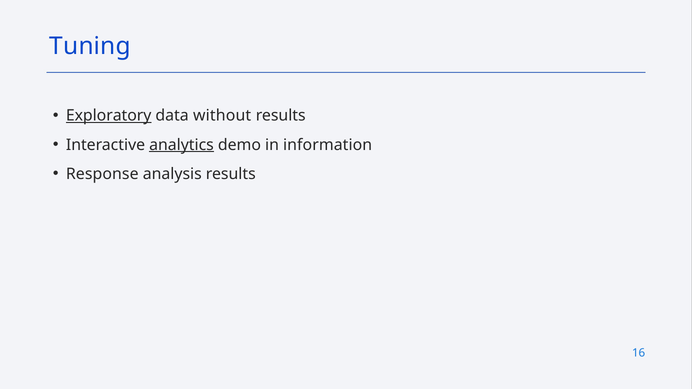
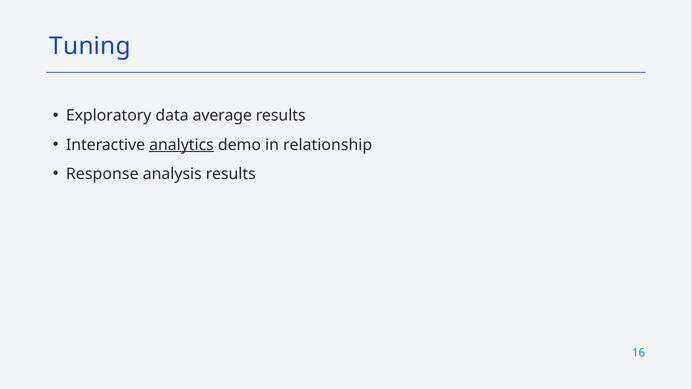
Exploratory underline: present -> none
without: without -> average
information: information -> relationship
